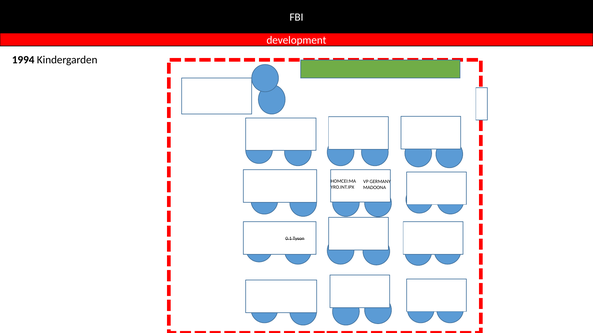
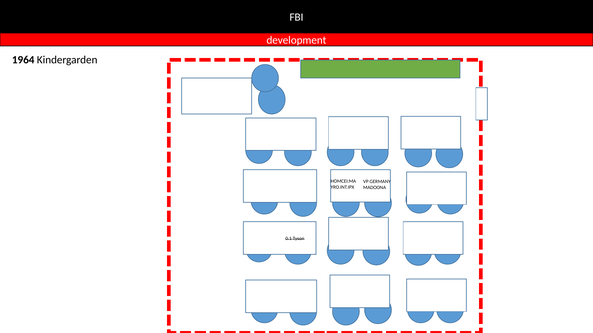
1994: 1994 -> 1964
